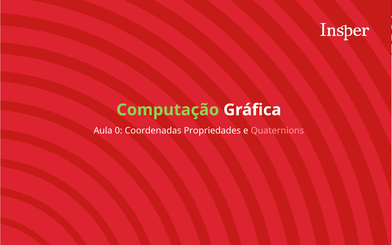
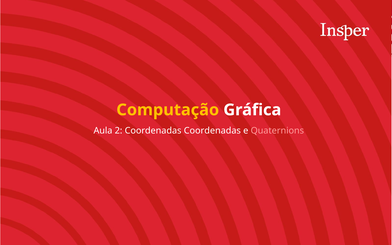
Computação colour: light green -> yellow
0: 0 -> 2
Coordenadas Propriedades: Propriedades -> Coordenadas
